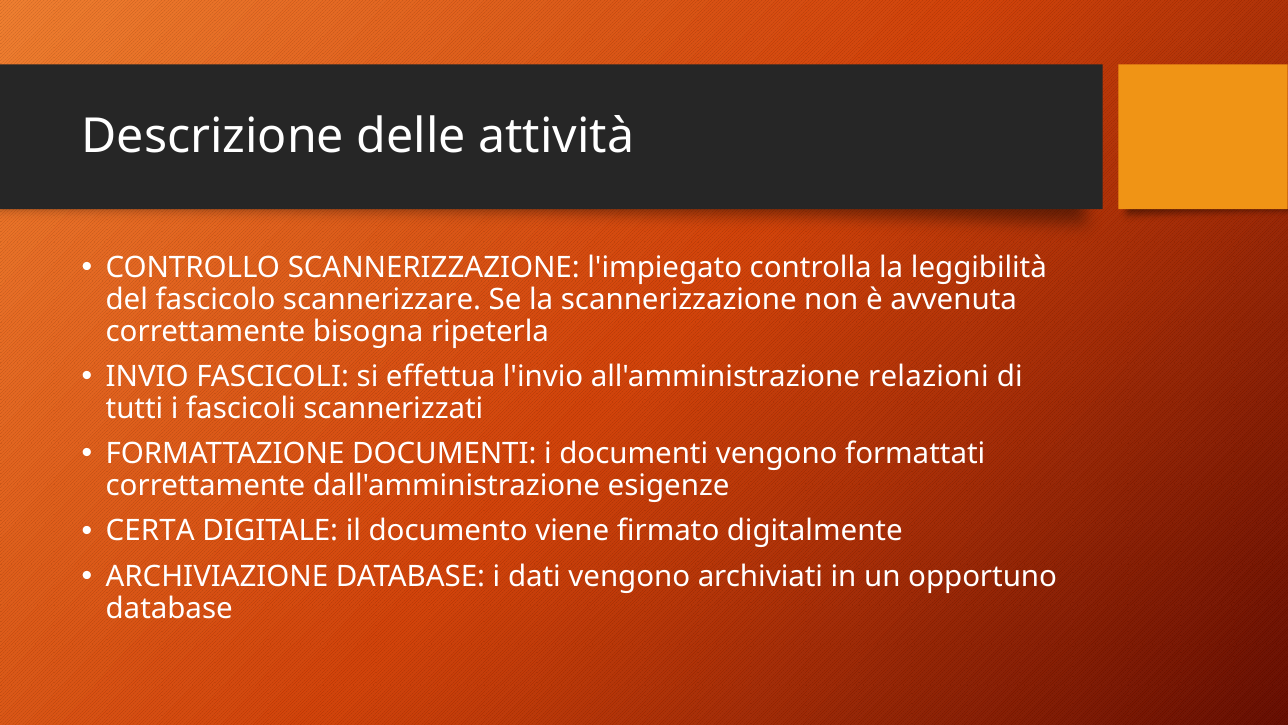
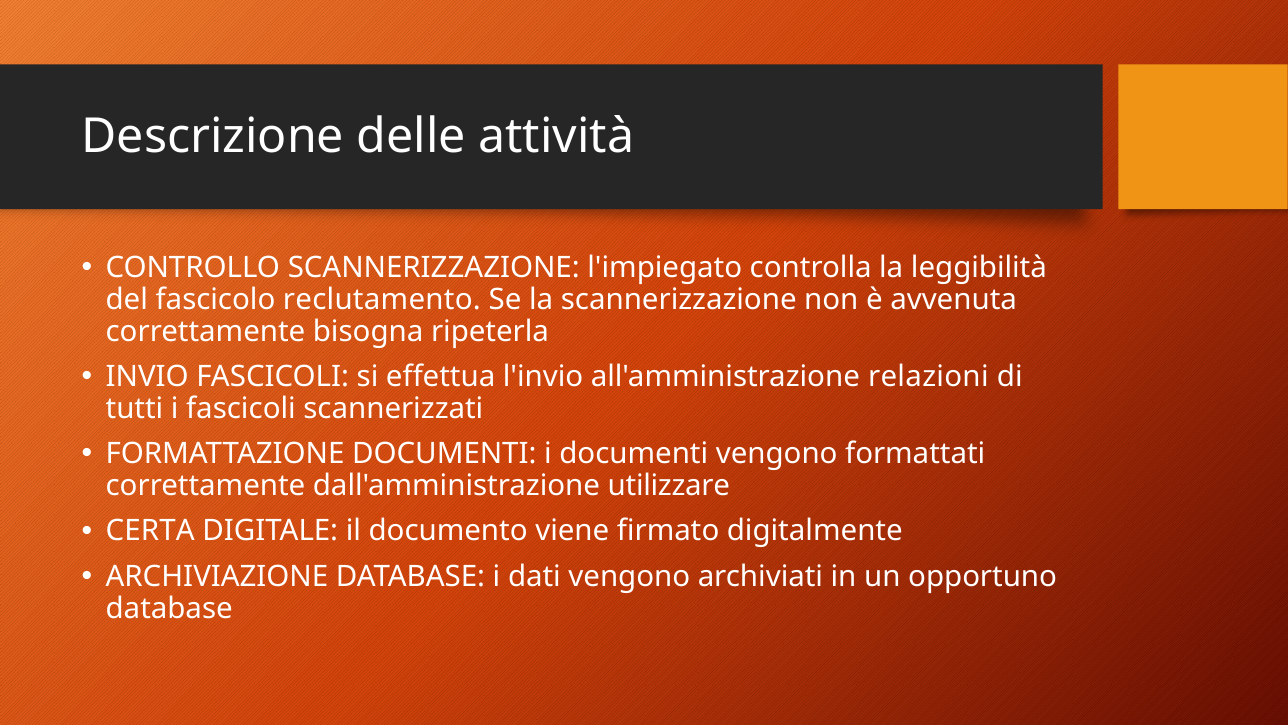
scannerizzare: scannerizzare -> reclutamento
esigenze: esigenze -> utilizzare
